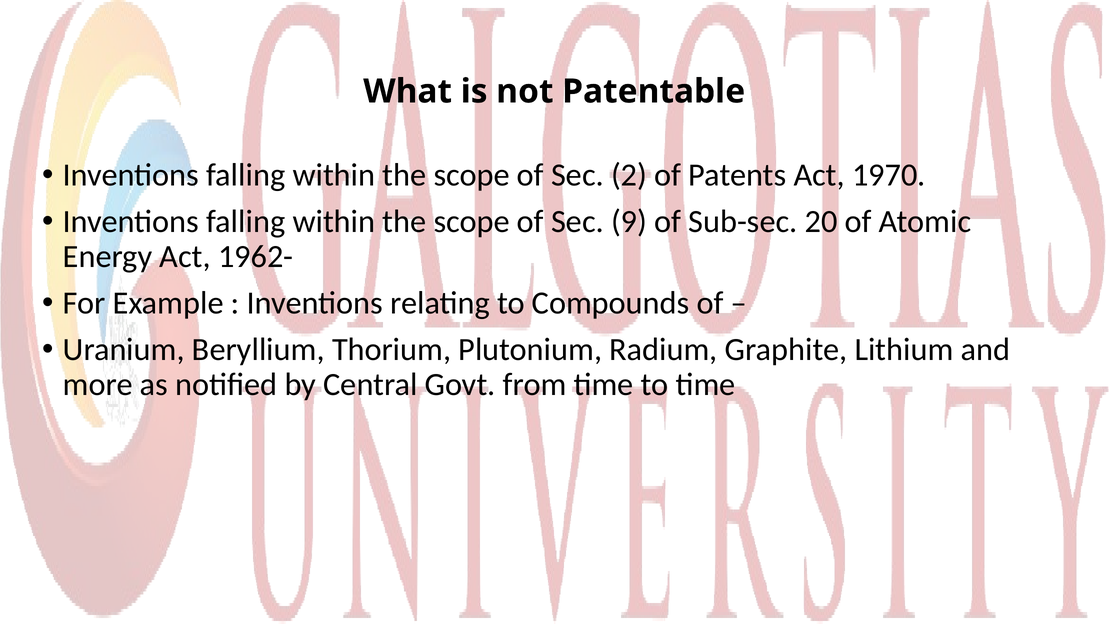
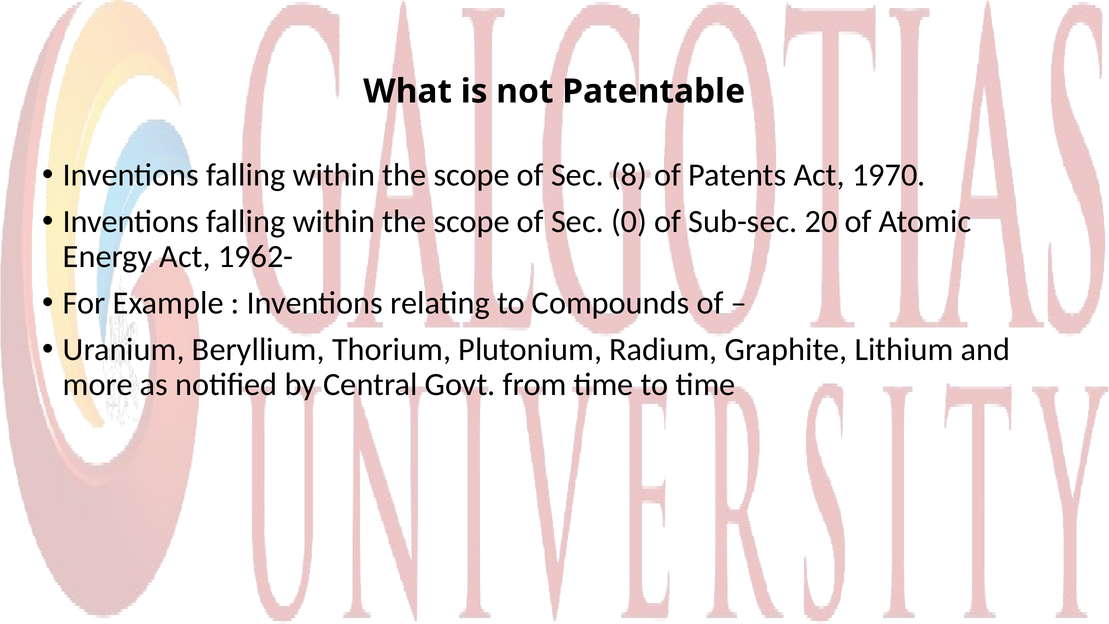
2: 2 -> 8
9: 9 -> 0
